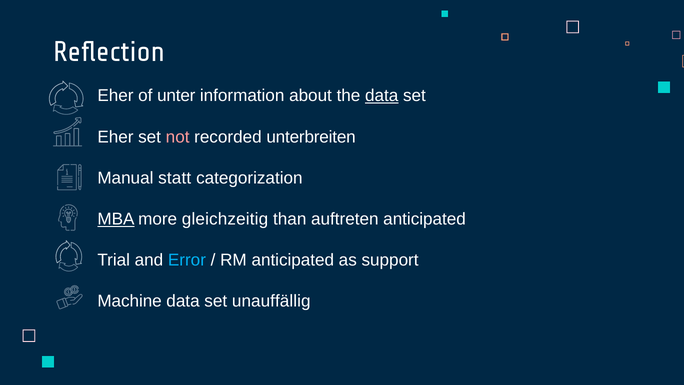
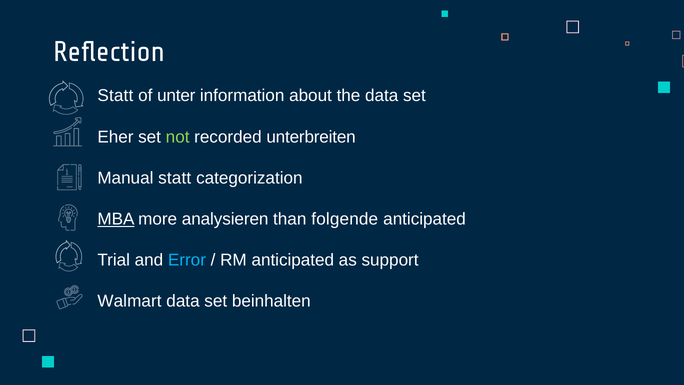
Eher at (115, 96): Eher -> Statt
data at (382, 96) underline: present -> none
not colour: pink -> light green
gleichzeitig: gleichzeitig -> analysieren
auftreten: auftreten -> folgende
Machine: Machine -> Walmart
unauffällig: unauffällig -> beinhalten
